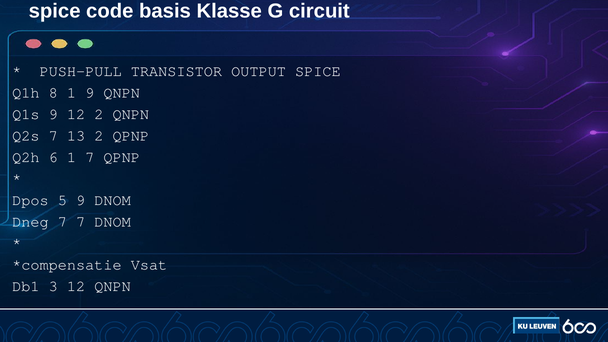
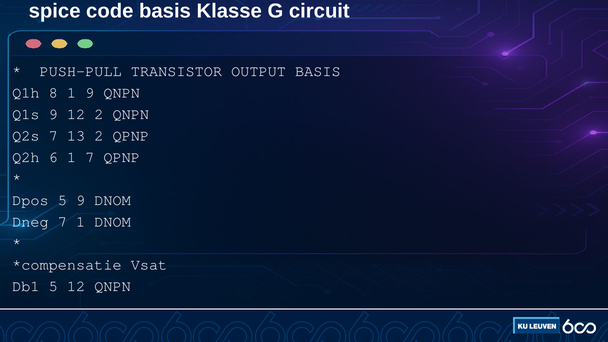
OUTPUT SPICE: SPICE -> BASIS
7 7: 7 -> 1
Db1 3: 3 -> 5
